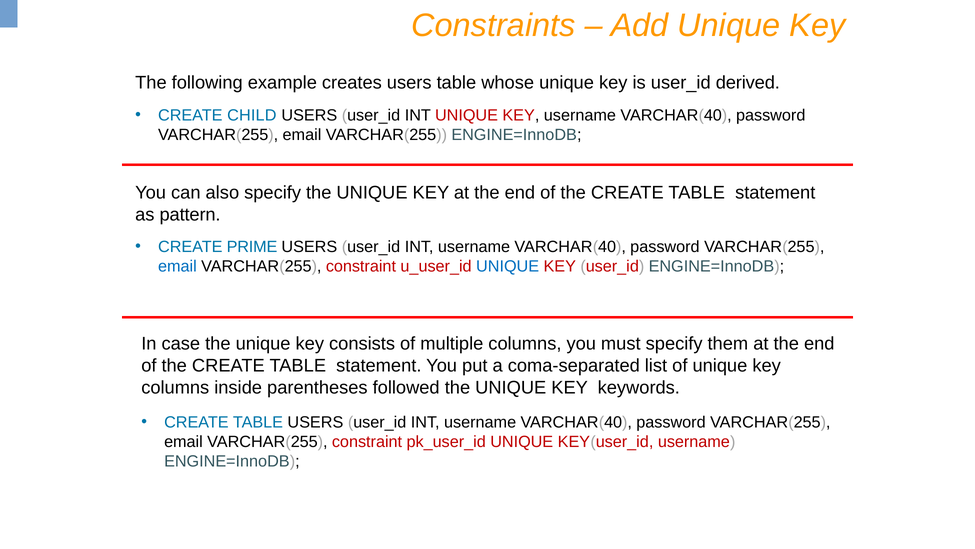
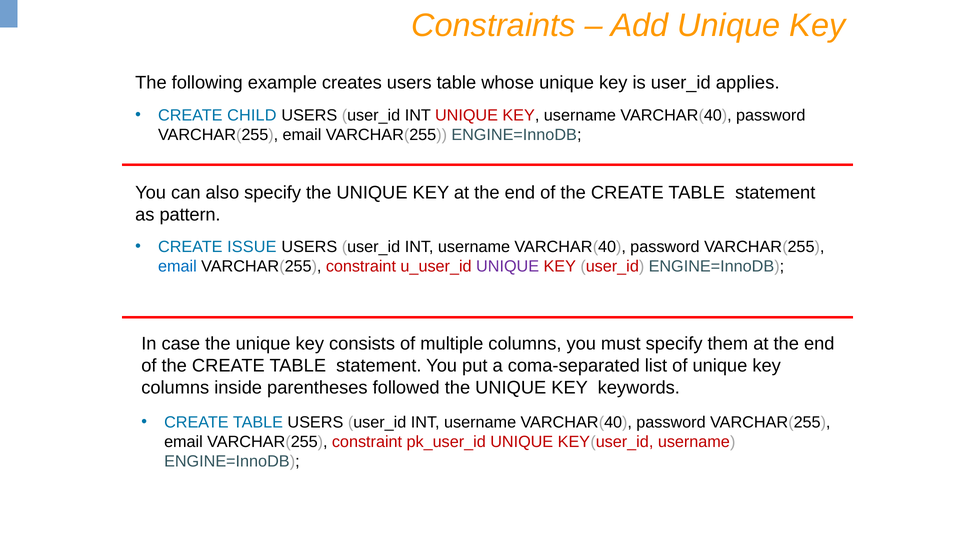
derived: derived -> applies
PRIME: PRIME -> ISSUE
UNIQUE at (508, 266) colour: blue -> purple
